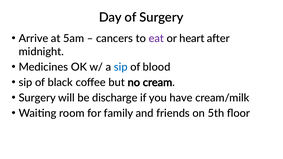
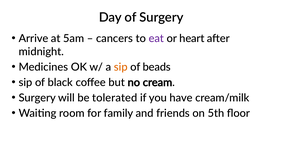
sip at (121, 67) colour: blue -> orange
blood: blood -> beads
discharge: discharge -> tolerated
